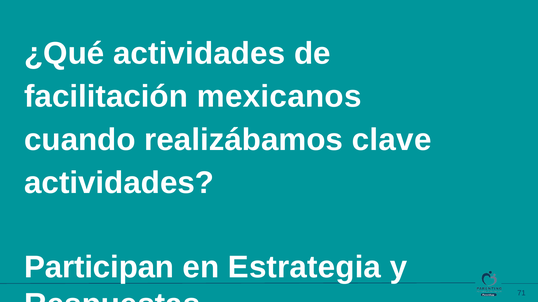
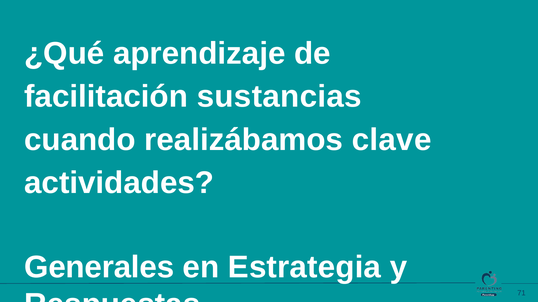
¿Qué actividades: actividades -> aprendizaje
mexicanos: mexicanos -> sustancias
Participan: Participan -> Generales
